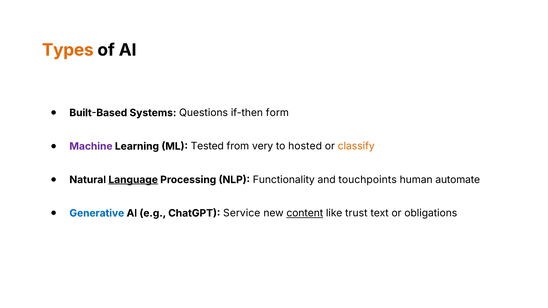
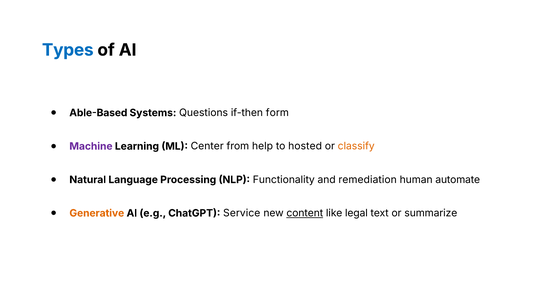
Types colour: orange -> blue
Built-Based: Built-Based -> Able-Based
Tested: Tested -> Center
very: very -> help
Language underline: present -> none
touchpoints: touchpoints -> remediation
Generative colour: blue -> orange
trust: trust -> legal
obligations: obligations -> summarize
